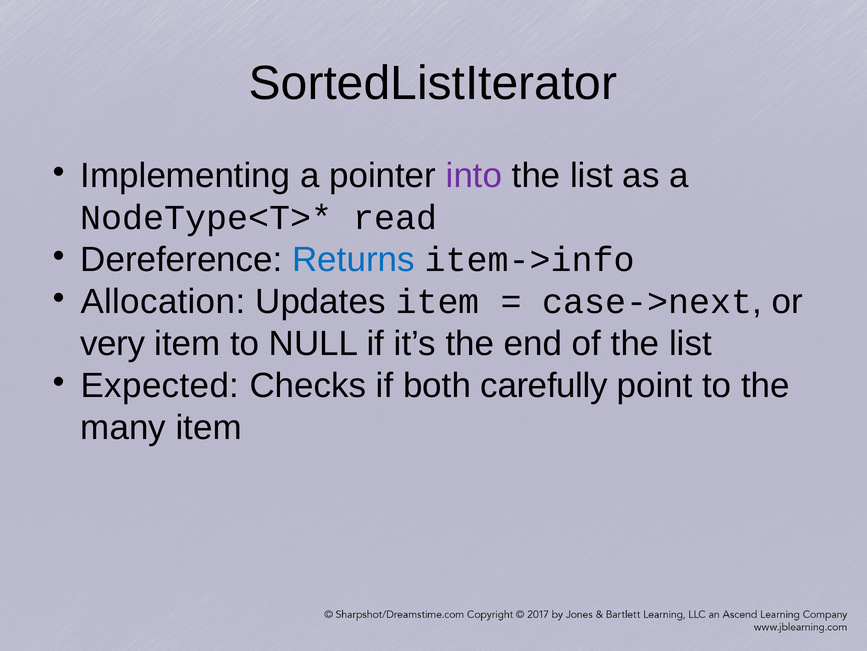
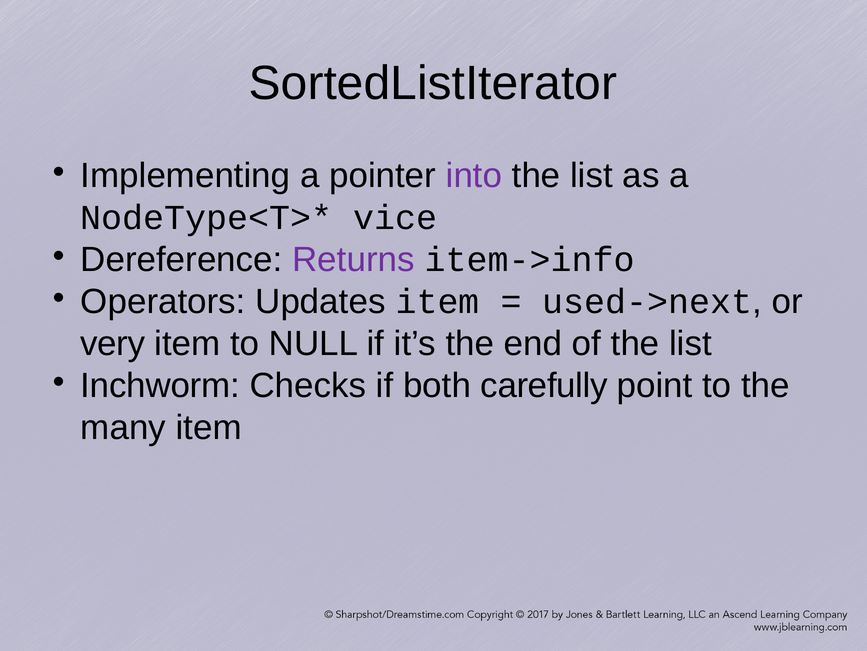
read: read -> vice
Returns colour: blue -> purple
Allocation: Allocation -> Operators
case->next: case->next -> used->next
Expected: Expected -> Inchworm
